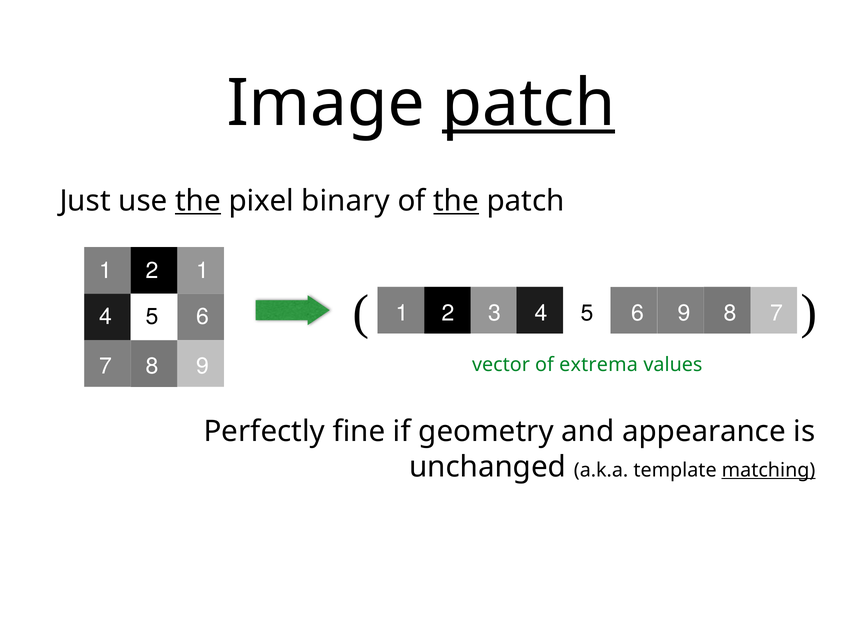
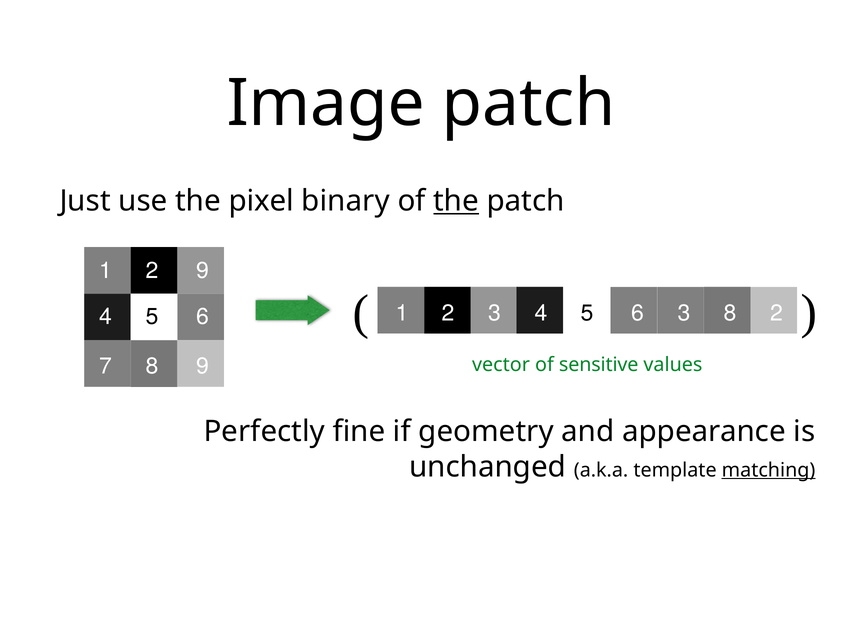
patch at (529, 103) underline: present -> none
the at (198, 201) underline: present -> none
2 1: 1 -> 9
6 9: 9 -> 3
8 7: 7 -> 2
extrema: extrema -> sensitive
